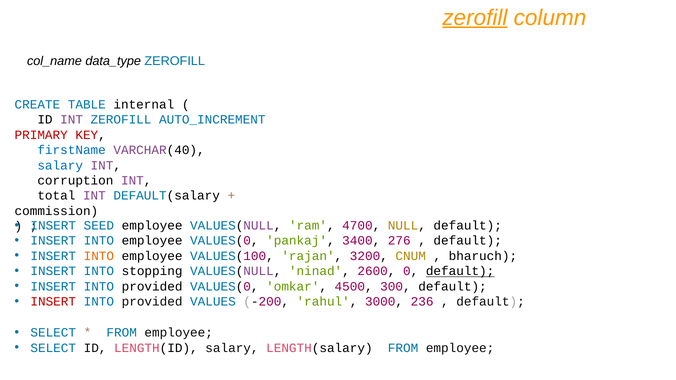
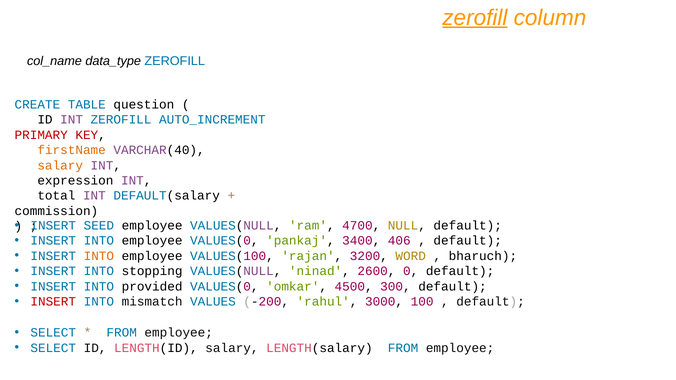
internal: internal -> question
firstName colour: blue -> orange
salary at (60, 165) colour: blue -> orange
corruption: corruption -> expression
276: 276 -> 406
CNUM: CNUM -> WORD
default at (460, 271) underline: present -> none
provided at (152, 302): provided -> mismatch
236: 236 -> 100
